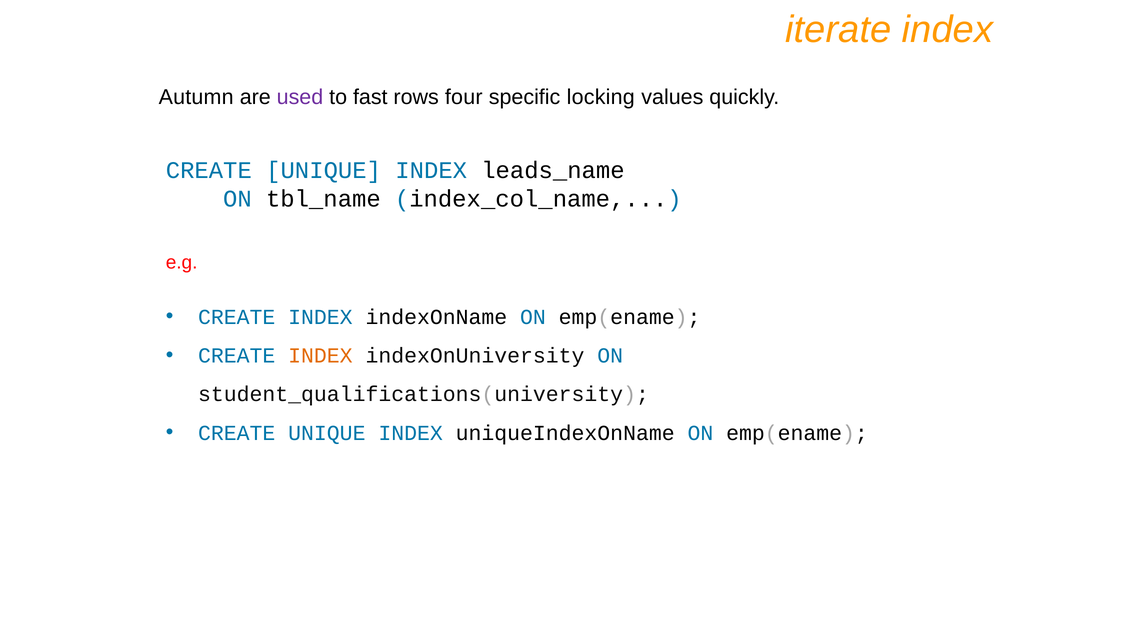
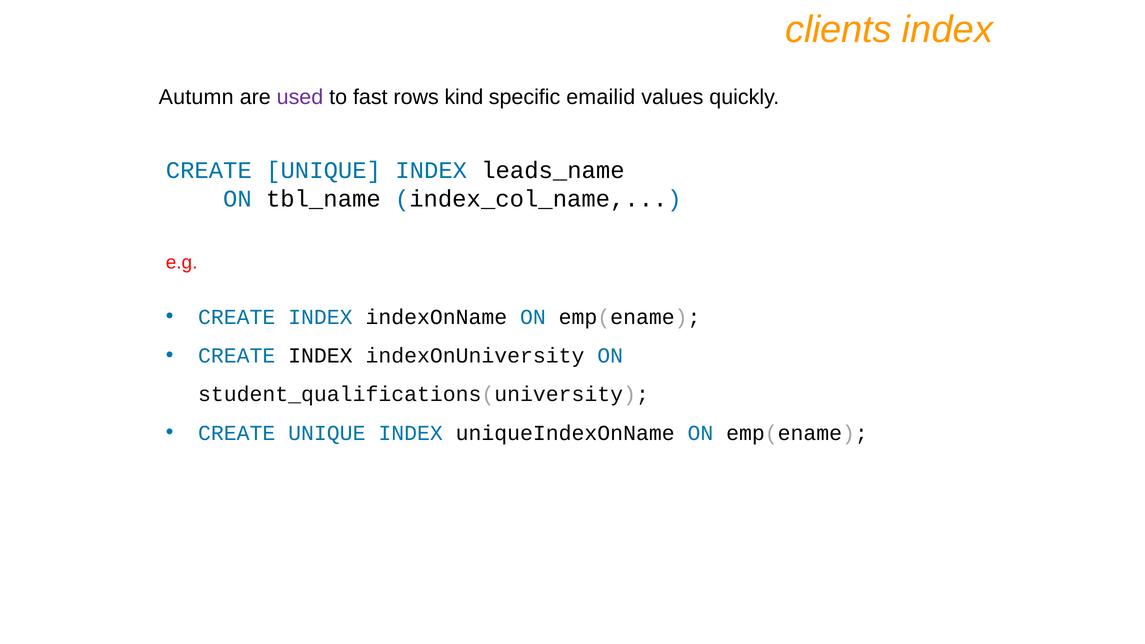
iterate: iterate -> clients
four: four -> kind
locking: locking -> emailid
INDEX at (320, 356) colour: orange -> black
